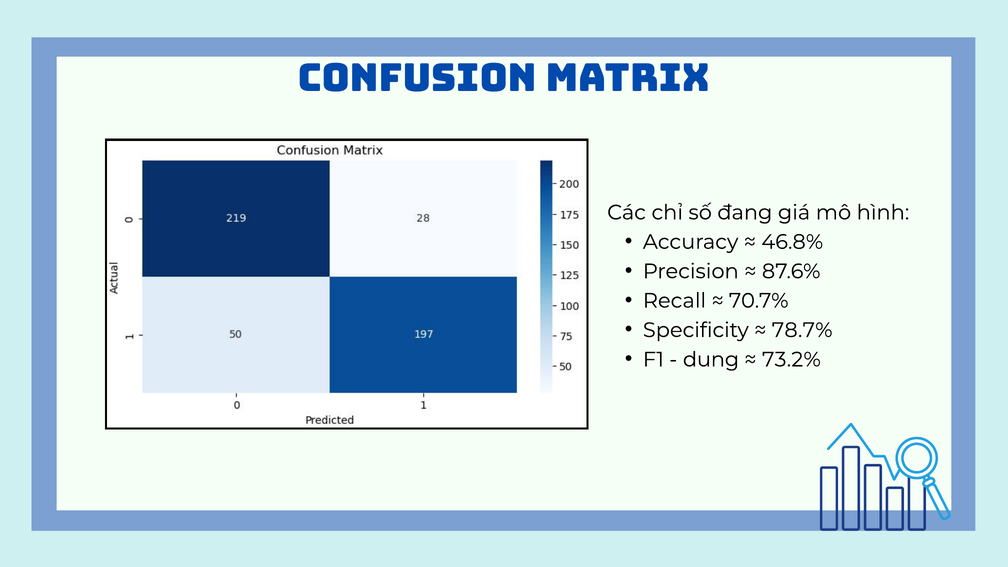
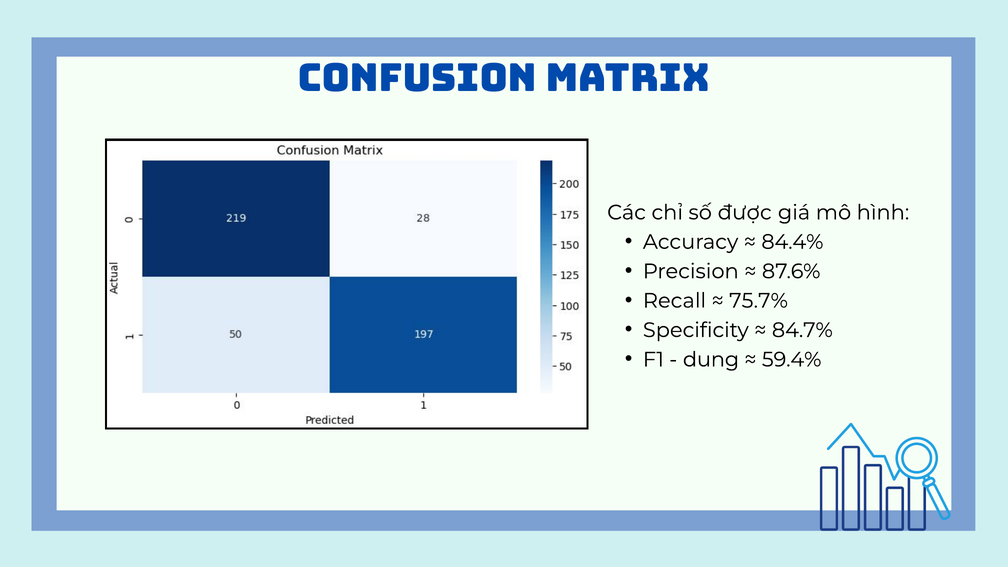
đang: đang -> được
46.8%: 46.8% -> 84.4%
70.7%: 70.7% -> 75.7%
78.7%: 78.7% -> 84.7%
73.2%: 73.2% -> 59.4%
